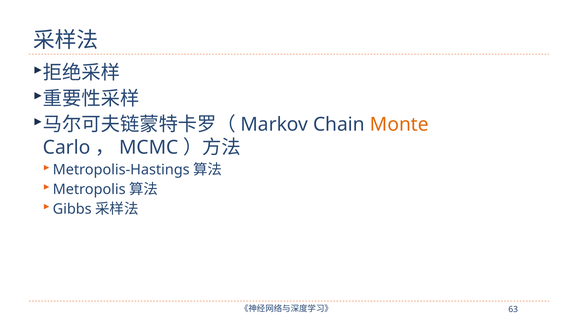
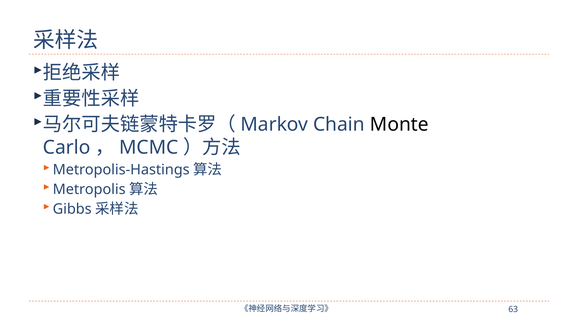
Monte colour: orange -> black
